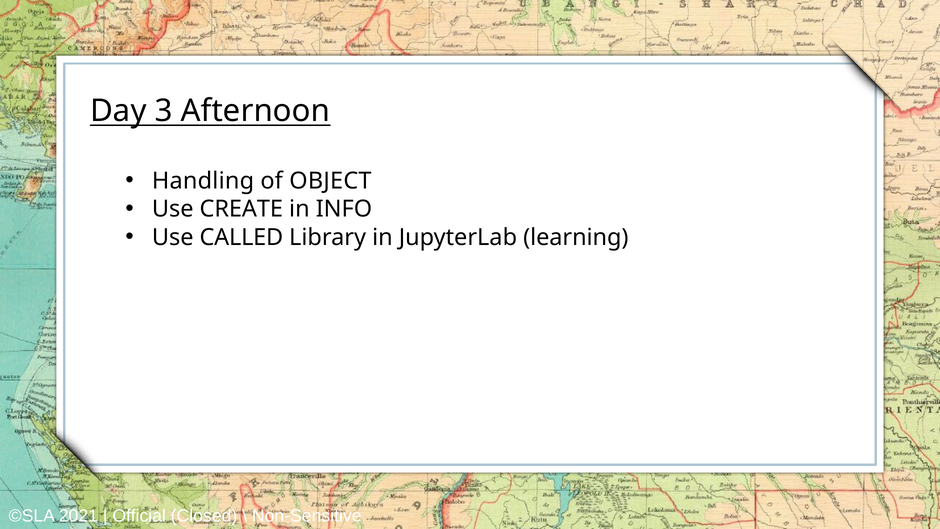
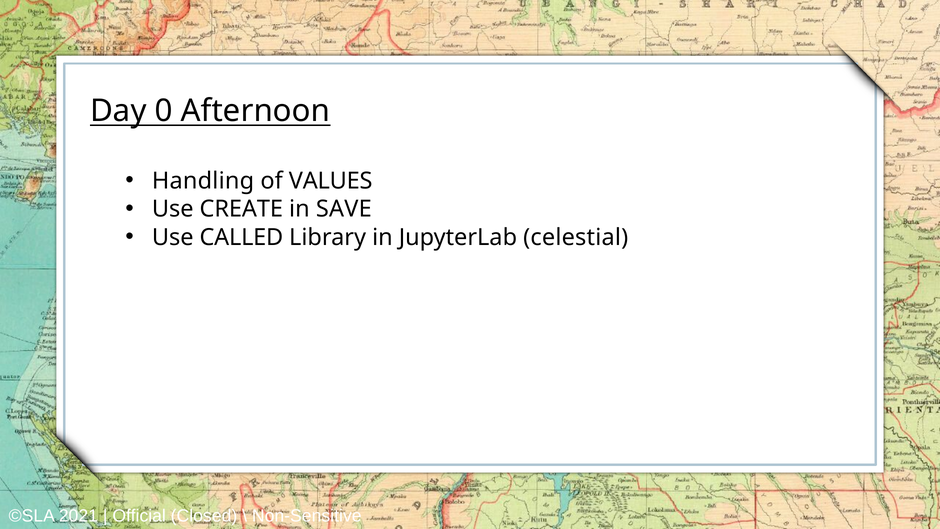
3: 3 -> 0
OBJECT: OBJECT -> VALUES
INFO: INFO -> SAVE
learning: learning -> celestial
